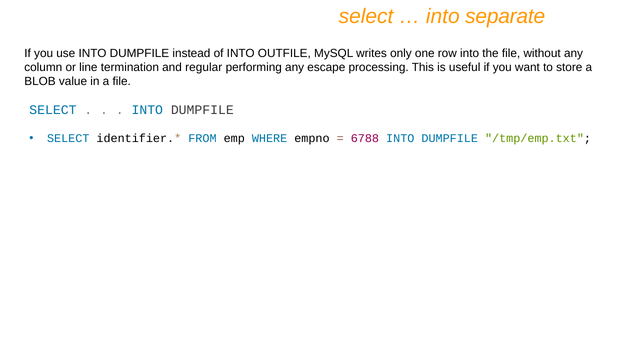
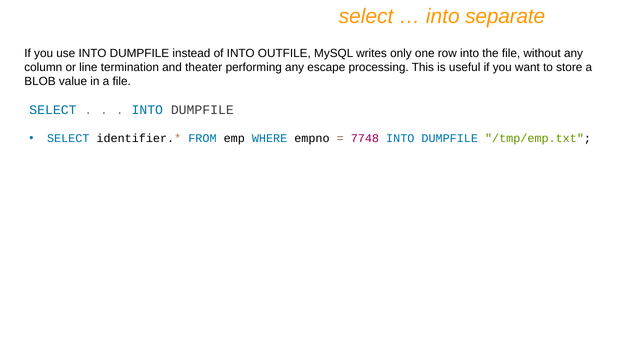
regular: regular -> theater
6788: 6788 -> 7748
